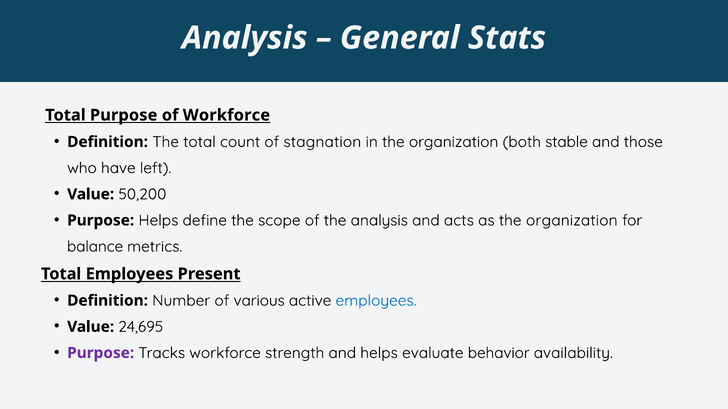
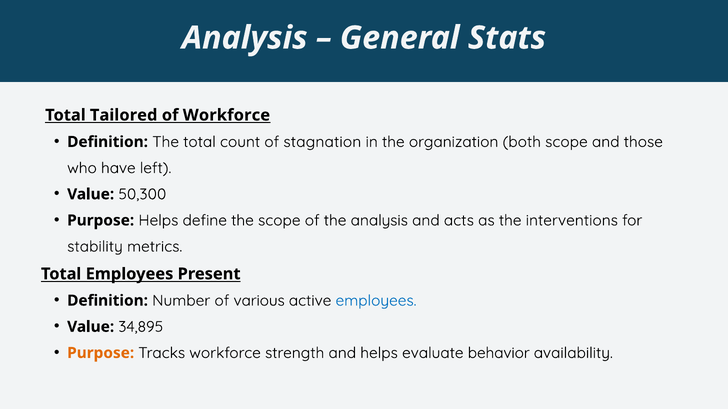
Total Purpose: Purpose -> Tailored
both stable: stable -> scope
50,200: 50,200 -> 50,300
as the organization: organization -> interventions
balance: balance -> stability
24,695: 24,695 -> 34,895
Purpose at (101, 353) colour: purple -> orange
